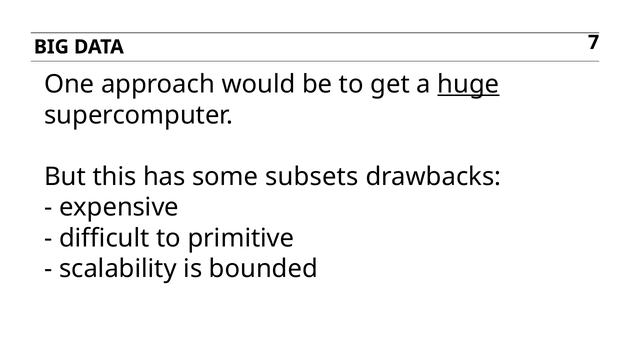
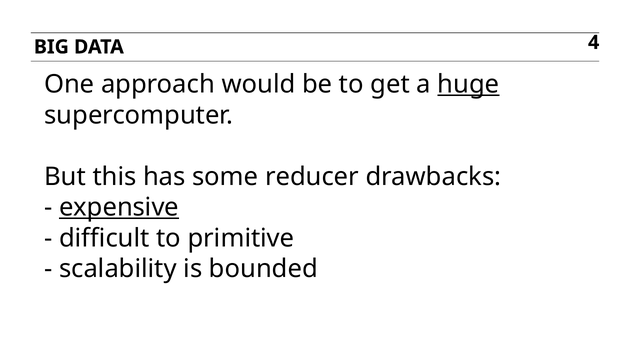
7: 7 -> 4
subsets: subsets -> reducer
expensive underline: none -> present
